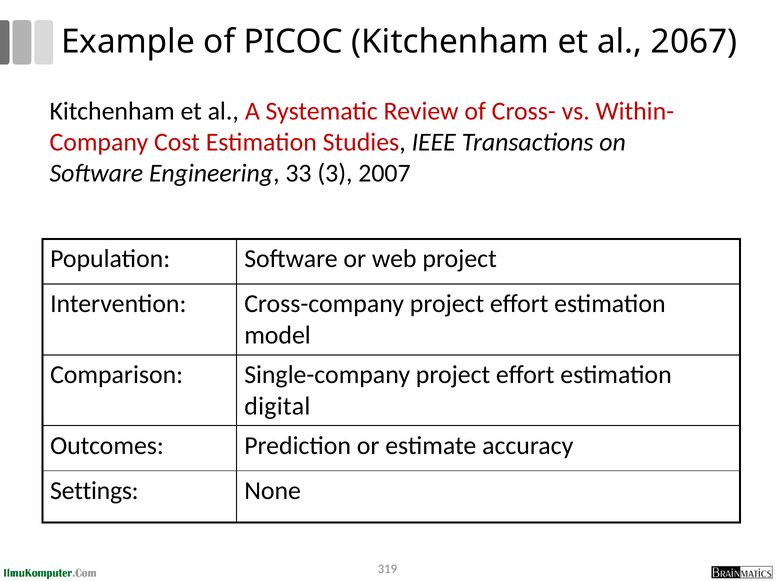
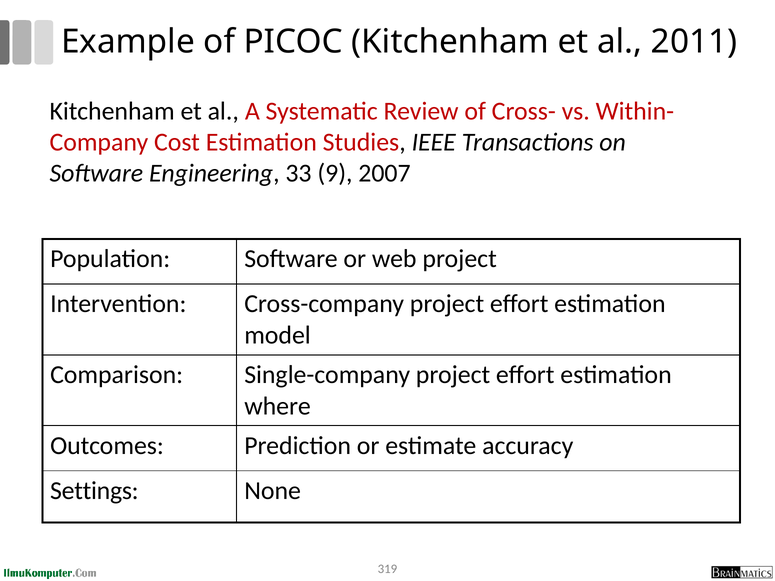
2067: 2067 -> 2011
3: 3 -> 9
digital: digital -> where
